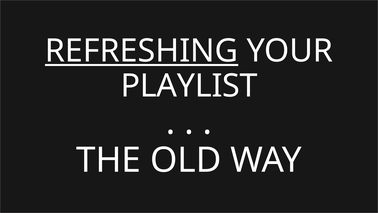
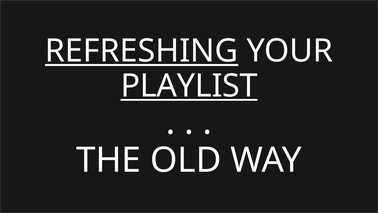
PLAYLIST underline: none -> present
